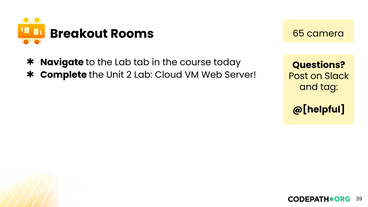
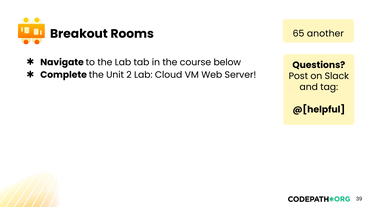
camera: camera -> another
today: today -> below
